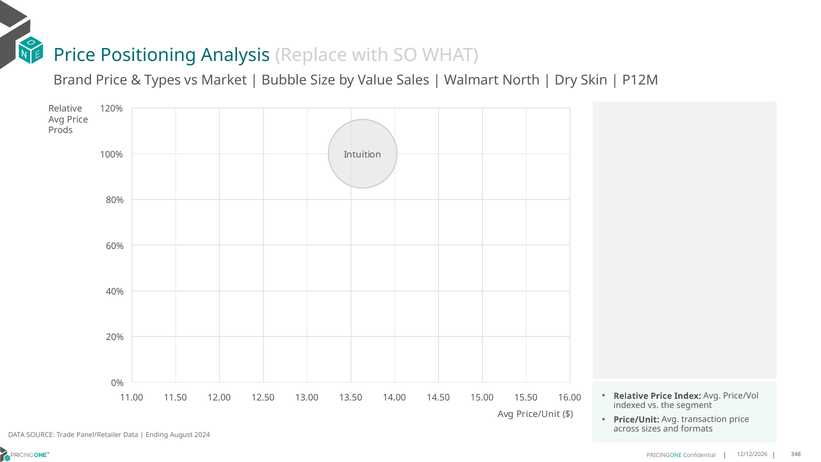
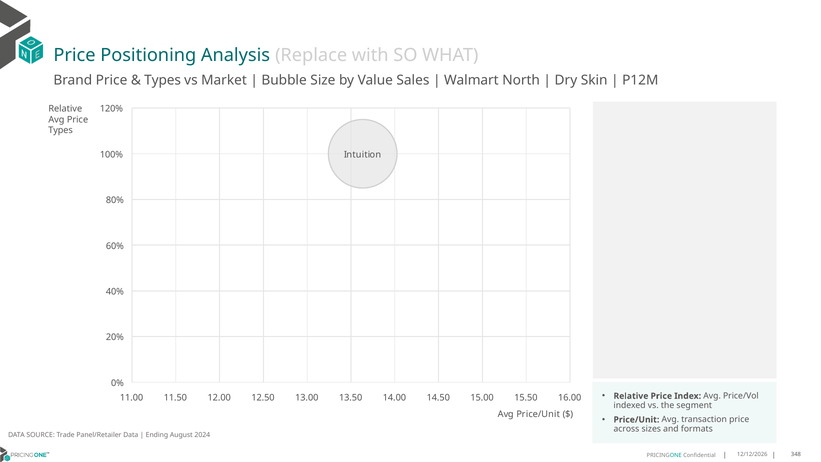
Prods at (61, 130): Prods -> Types
